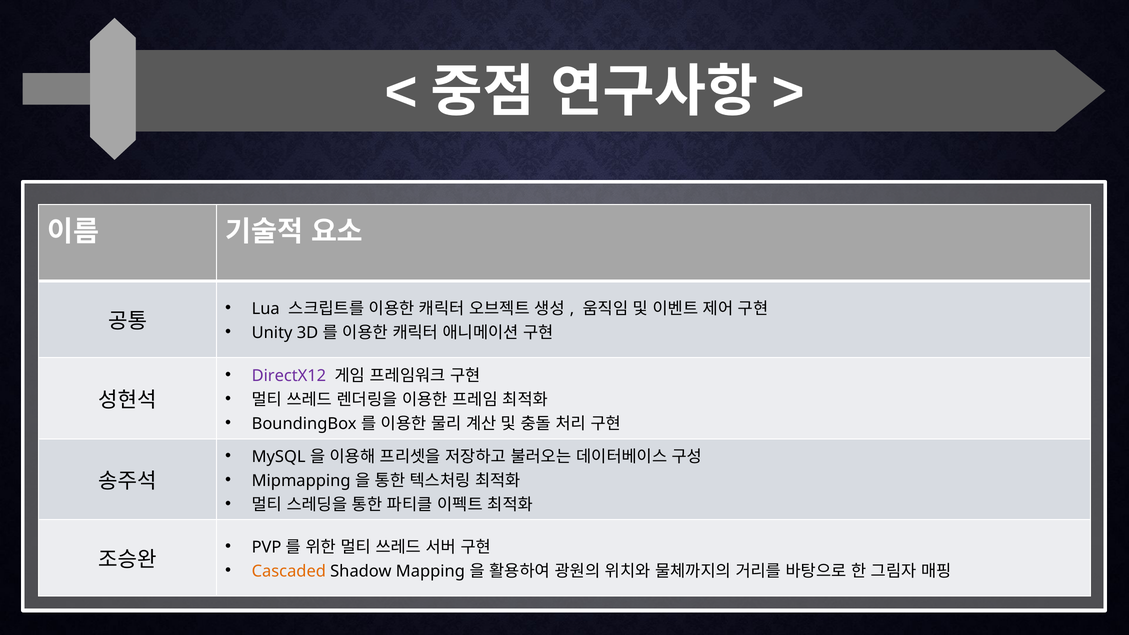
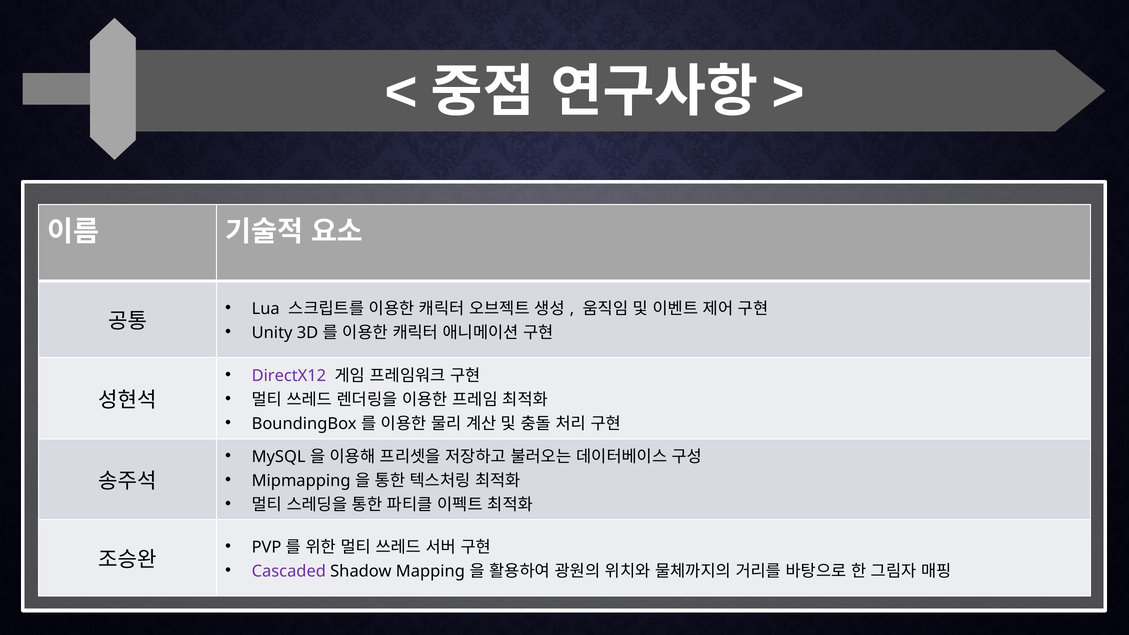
Cascaded colour: orange -> purple
